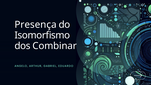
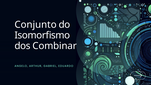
Presença: Presença -> Conjunto
